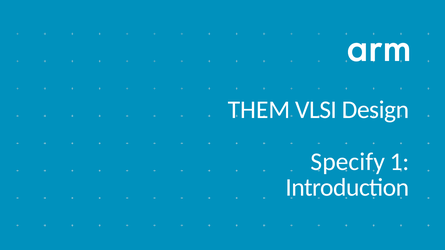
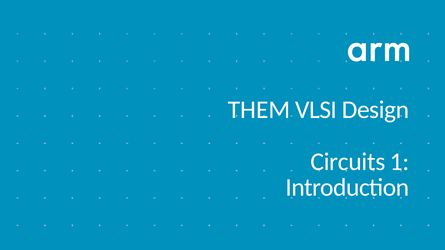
Specify: Specify -> Circuits
